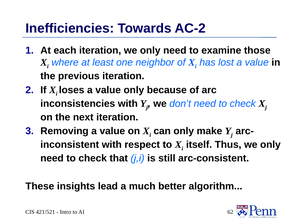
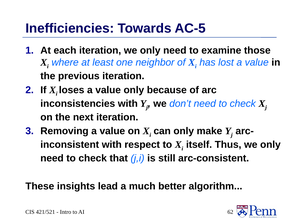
AC-2: AC-2 -> AC-5
